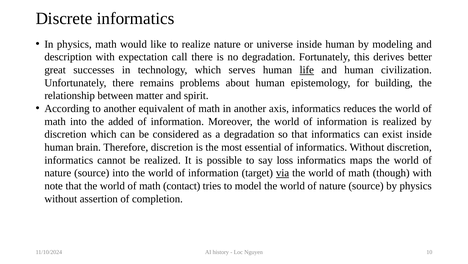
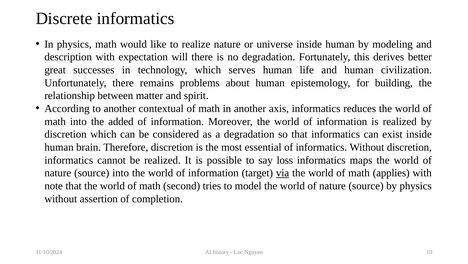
call: call -> will
life underline: present -> none
equivalent: equivalent -> contextual
though: though -> applies
contact: contact -> second
